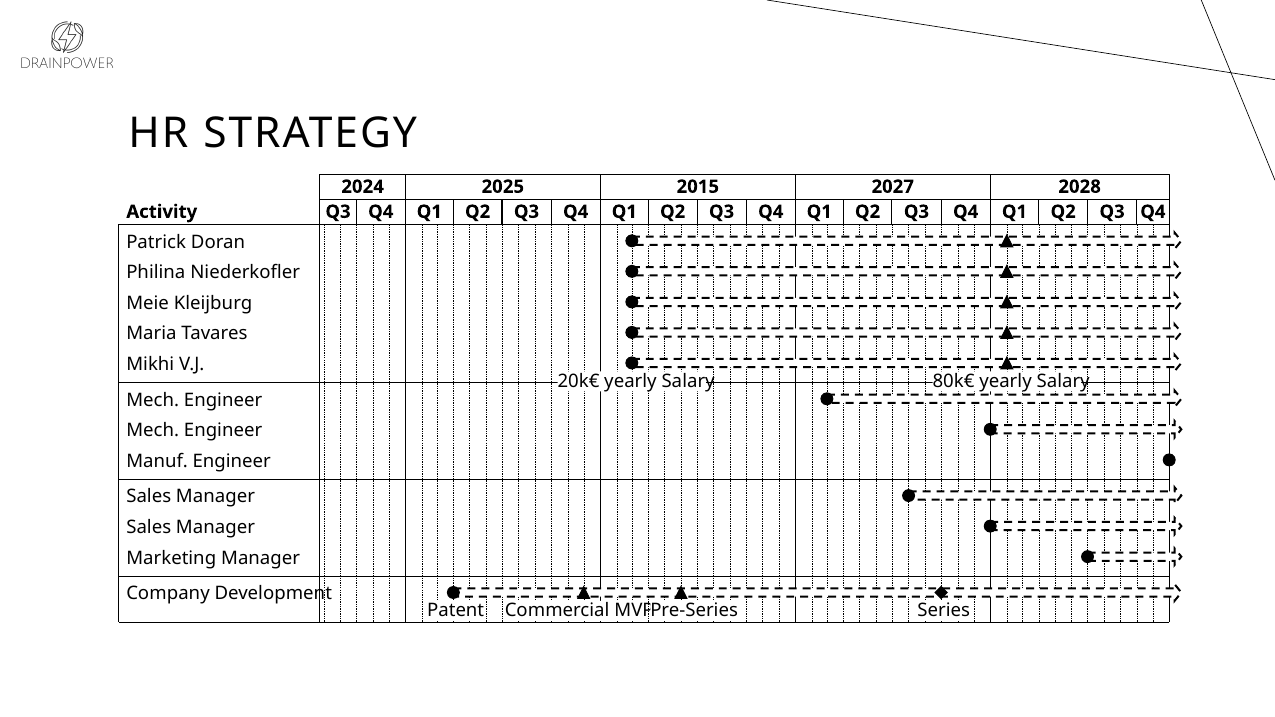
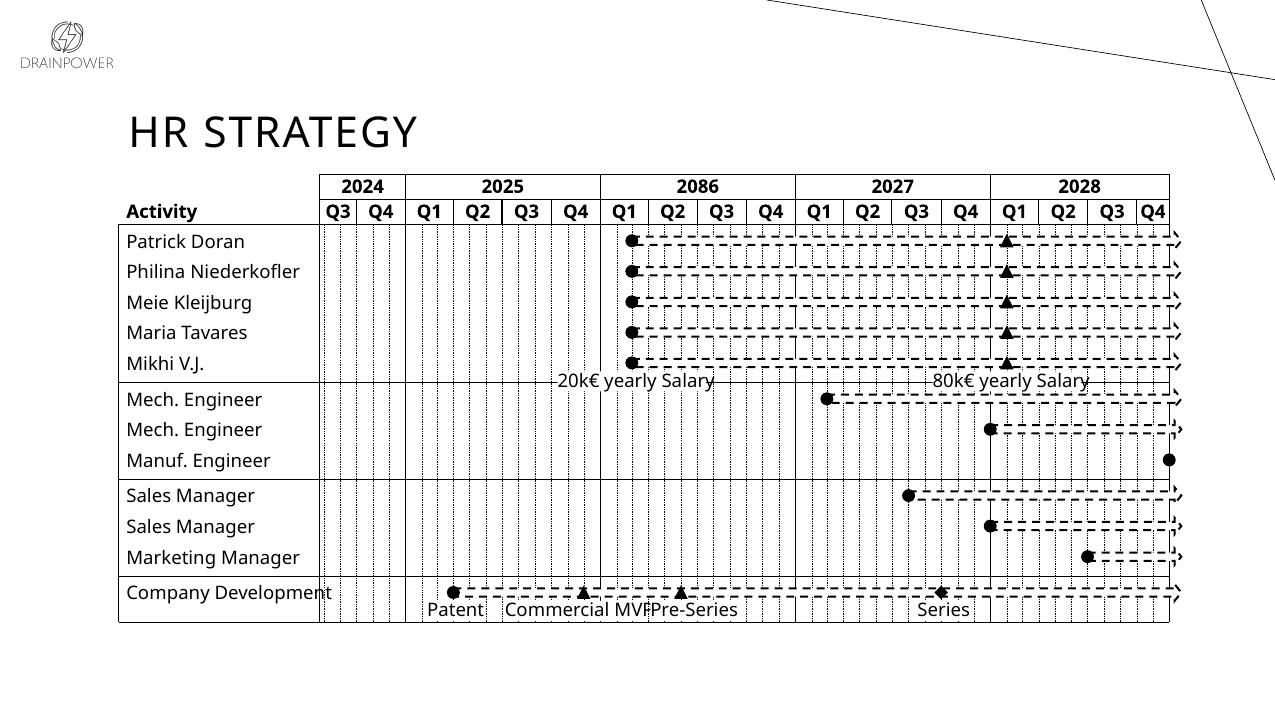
2015: 2015 -> 2086
